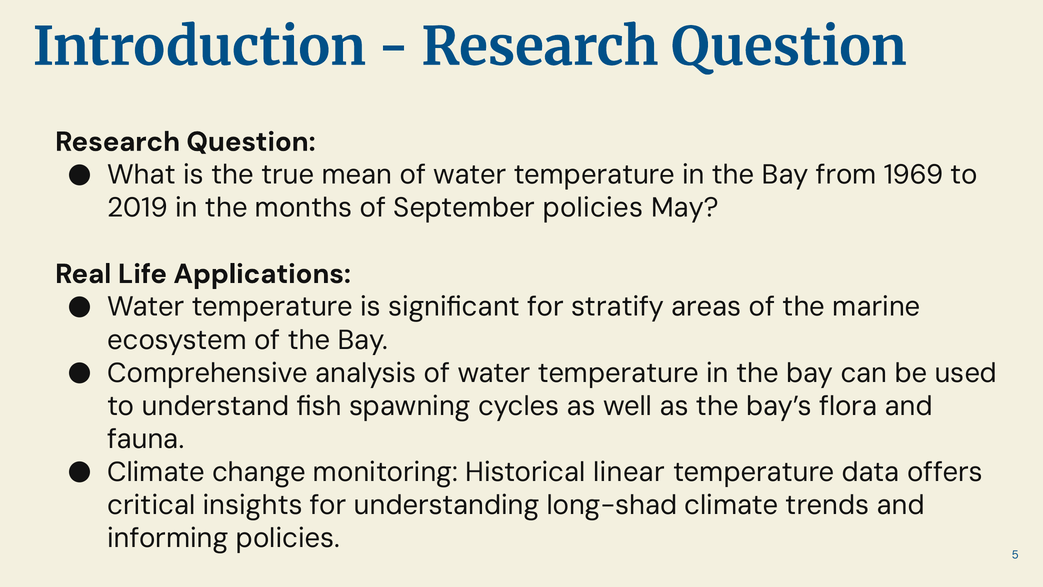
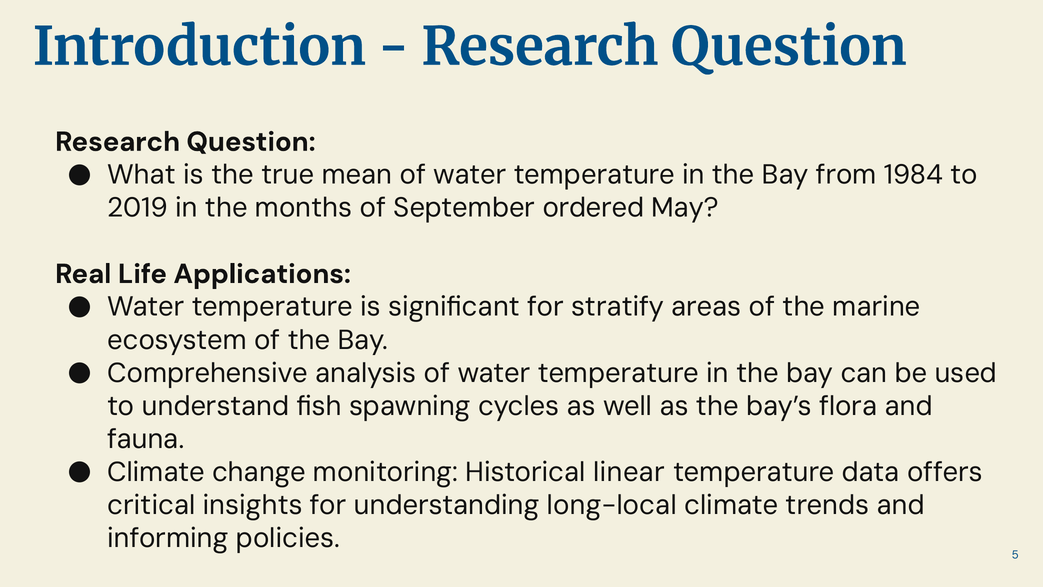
1969: 1969 -> 1984
September policies: policies -> ordered
long-shad: long-shad -> long-local
